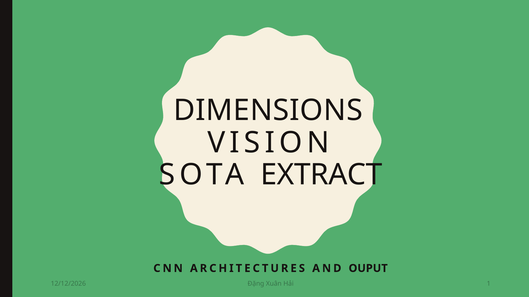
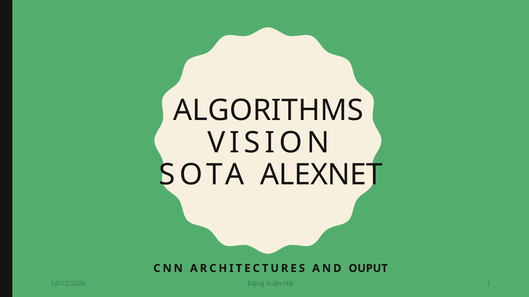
DIMENSIONS: DIMENSIONS -> ALGORITHMS
EXTRACT: EXTRACT -> ALEXNET
